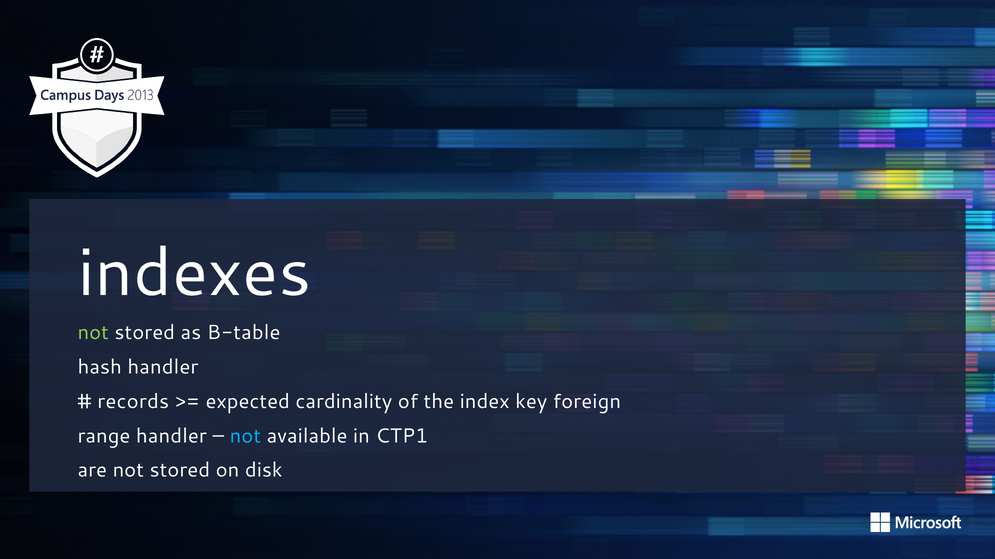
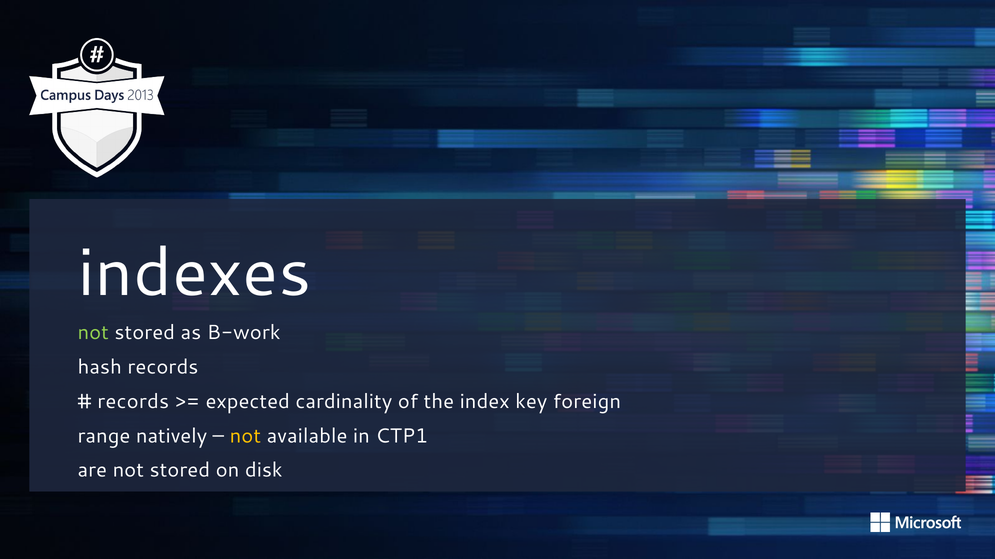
B-table: B-table -> B-work
hash handler: handler -> records
range handler: handler -> natively
not at (245, 436) colour: light blue -> yellow
